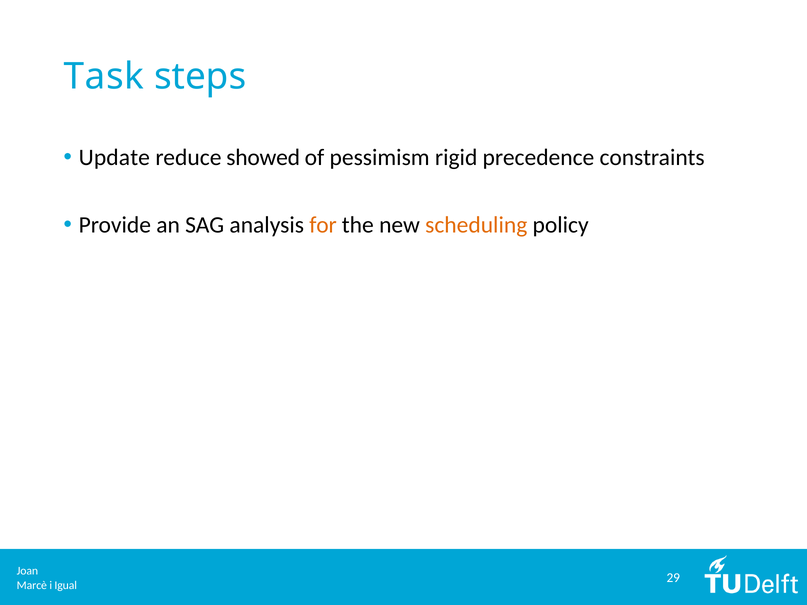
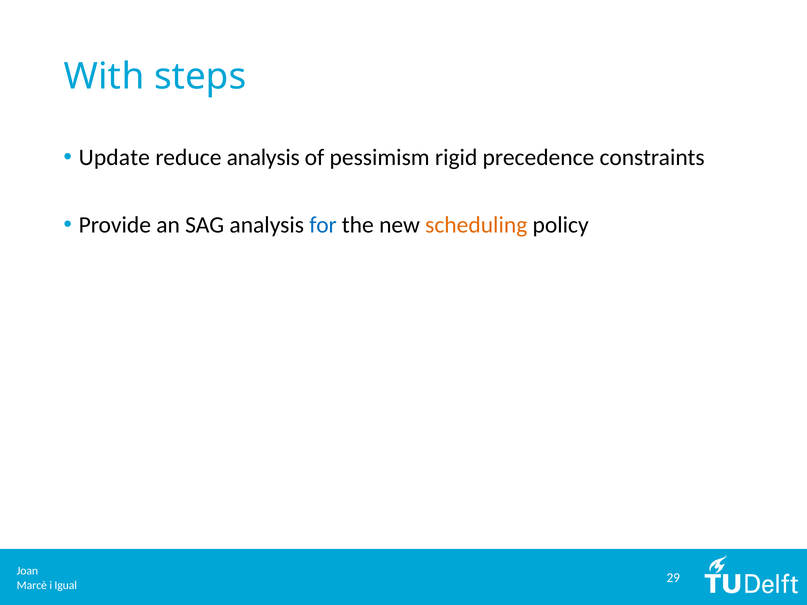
Task: Task -> With
reduce showed: showed -> analysis
for colour: orange -> blue
